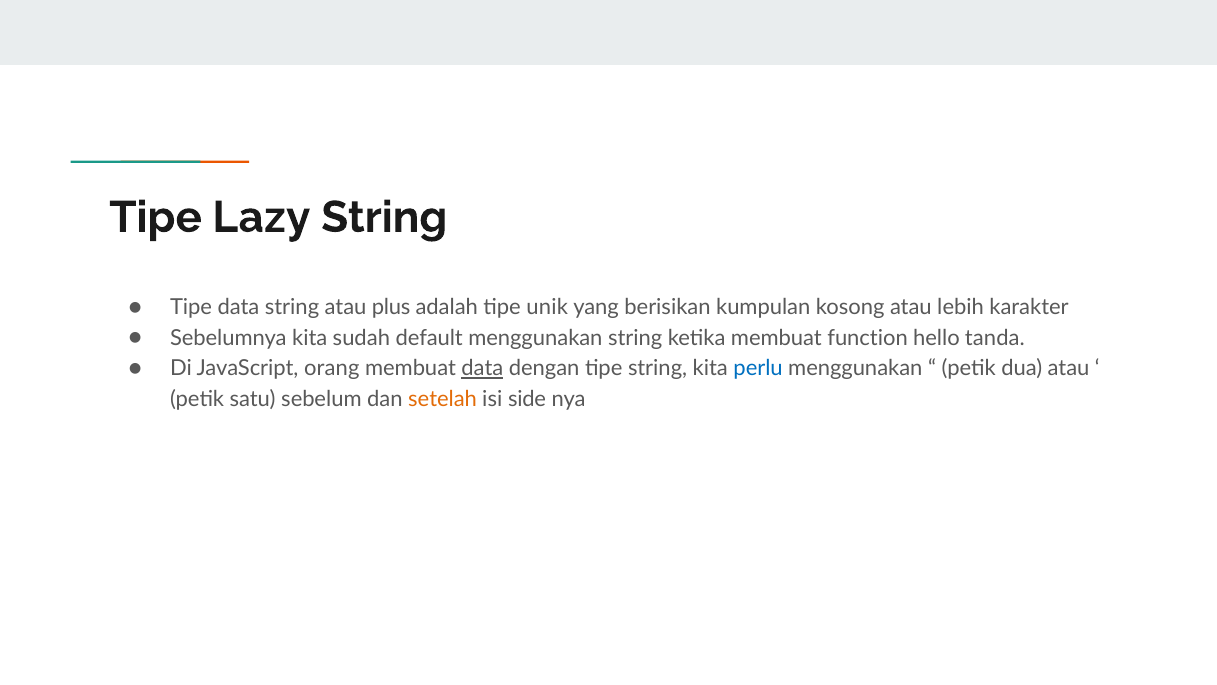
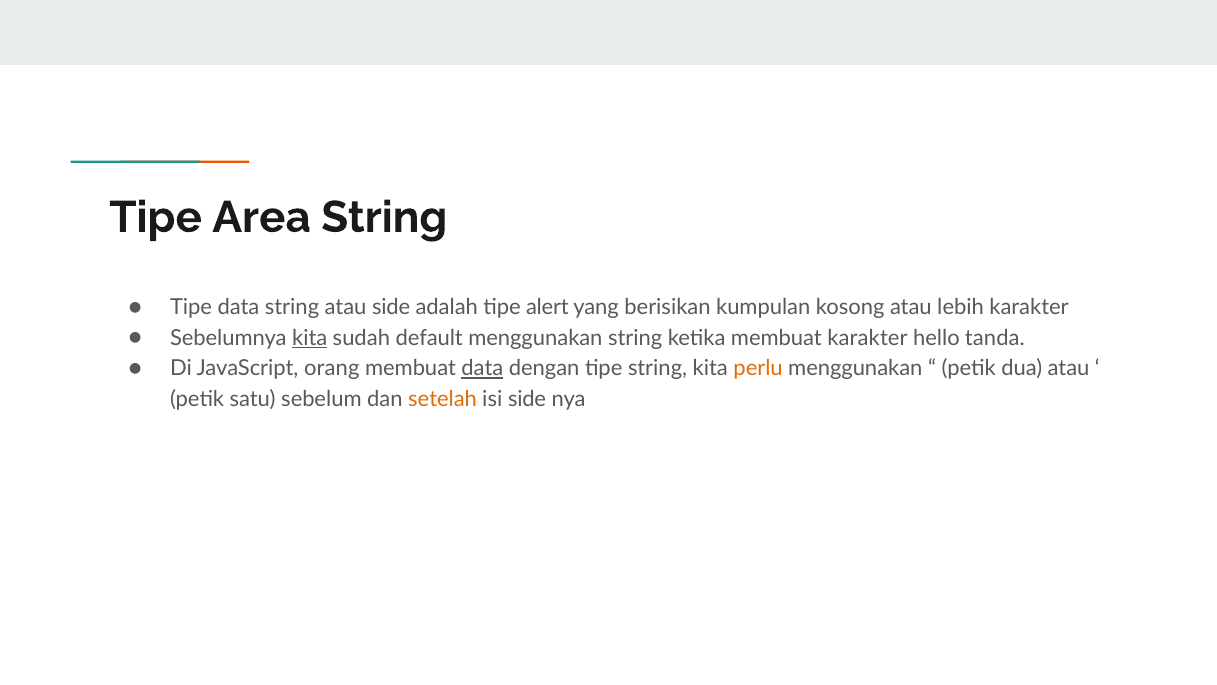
Lazy: Lazy -> Area
atau plus: plus -> side
unik: unik -> alert
kita at (310, 338) underline: none -> present
membuat function: function -> karakter
perlu colour: blue -> orange
